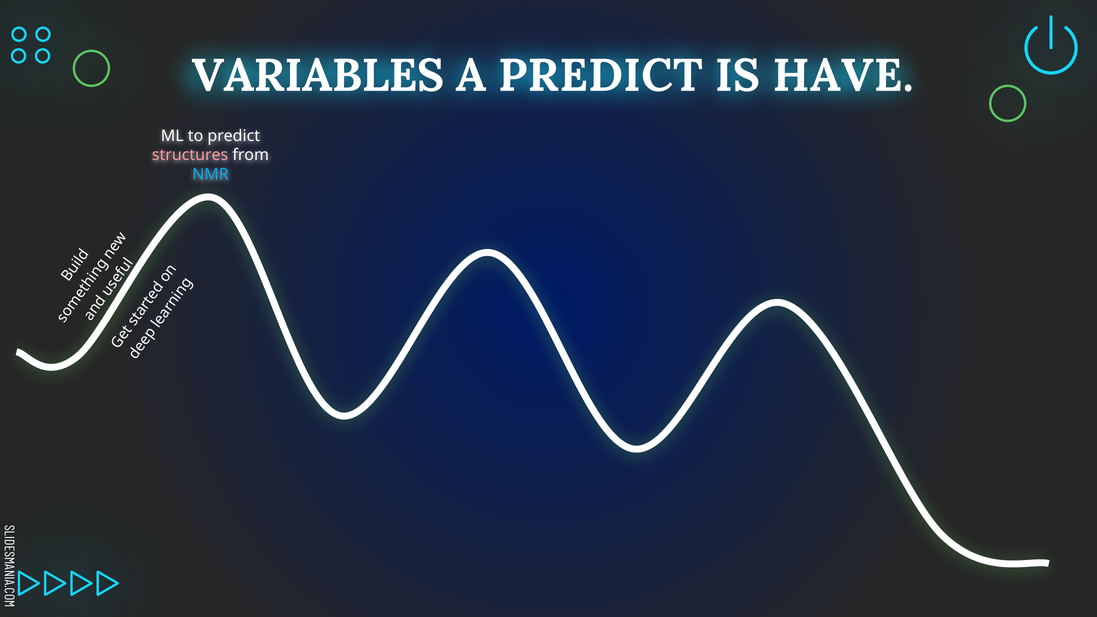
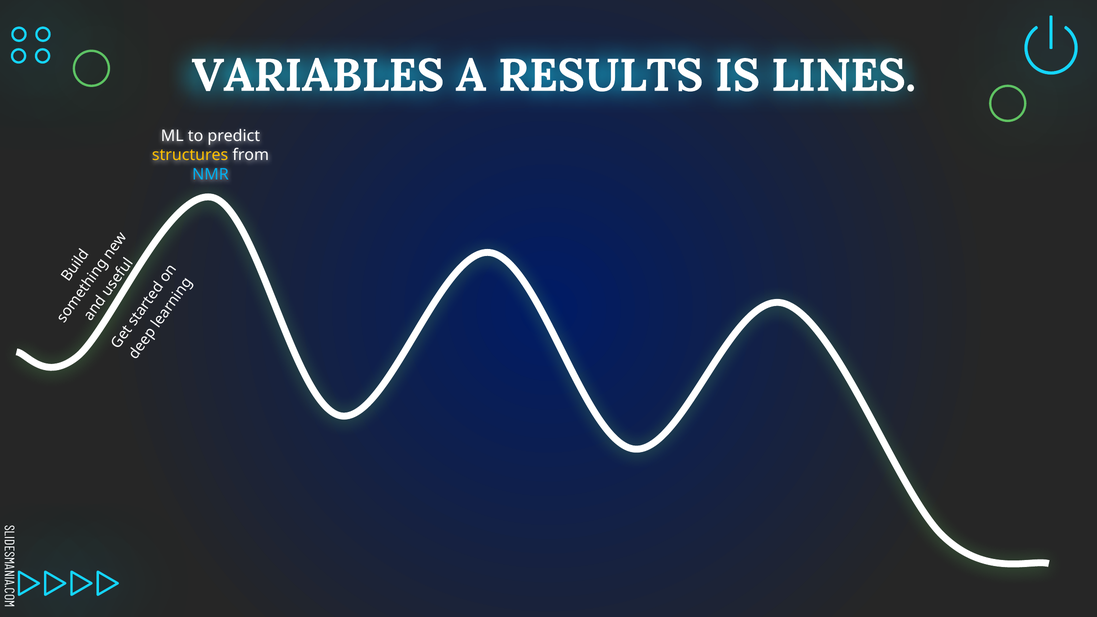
A PREDICT: PREDICT -> RESULTS
HAVE: HAVE -> LINES
structures colour: pink -> yellow
